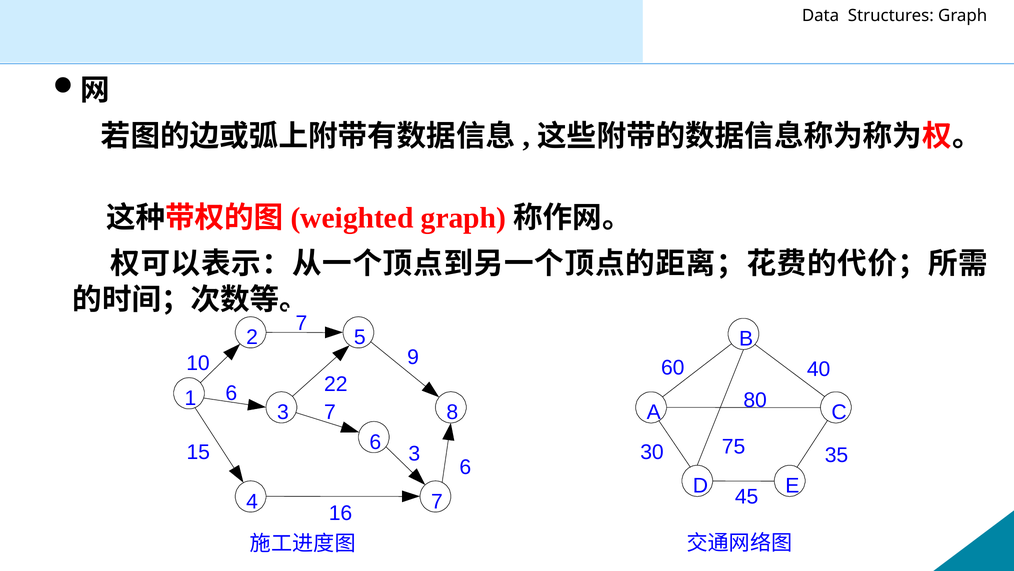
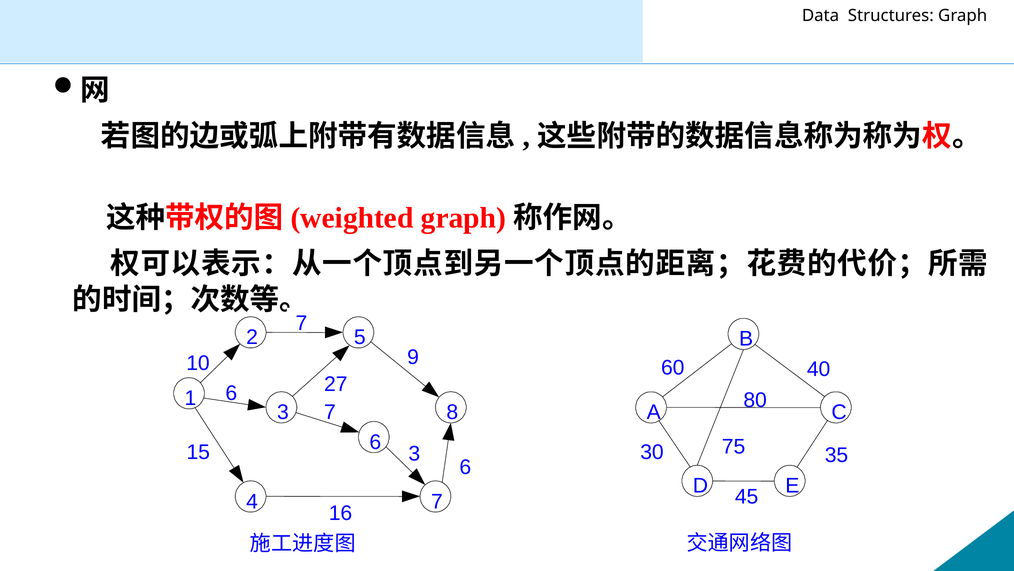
22: 22 -> 27
